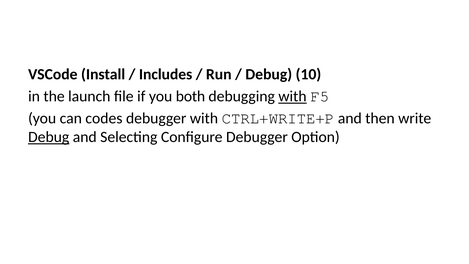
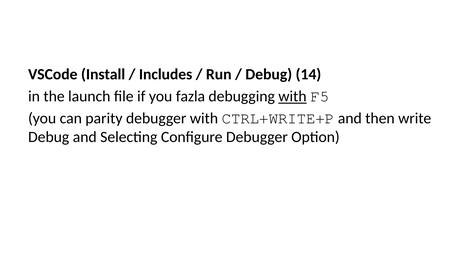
10: 10 -> 14
both: both -> fazla
codes: codes -> parity
Debug at (49, 137) underline: present -> none
